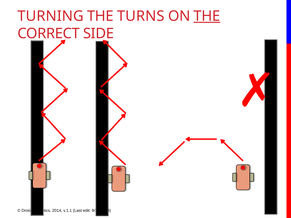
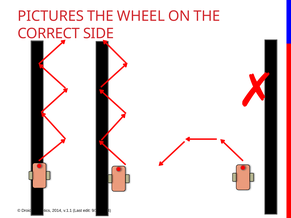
TURNING: TURNING -> PICTURES
TURNS: TURNS -> WHEEL
THE at (207, 16) underline: present -> none
